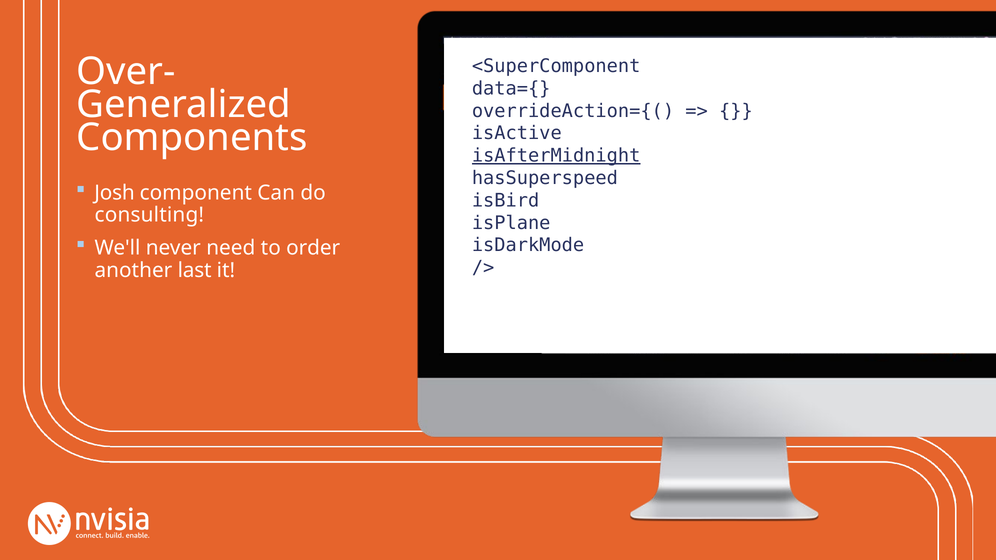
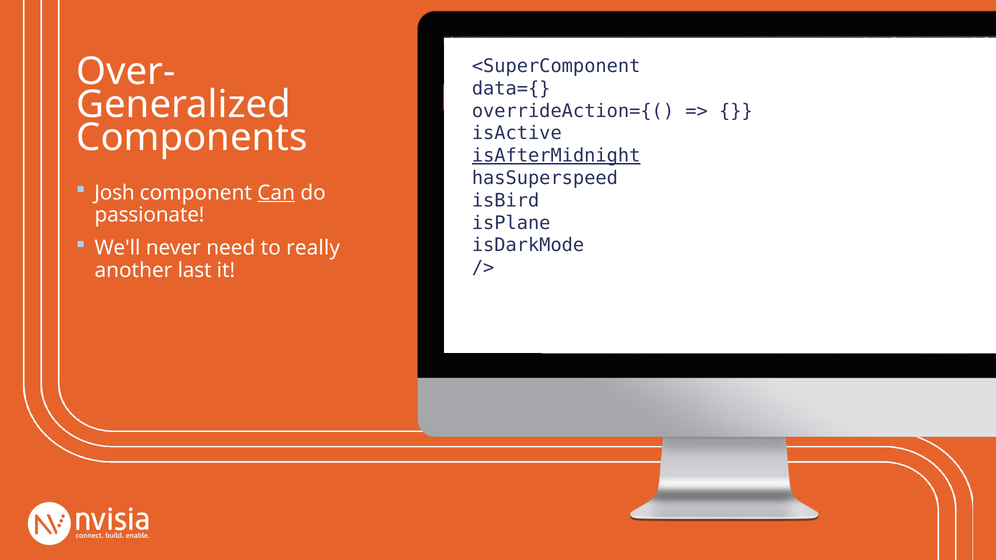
Can underline: none -> present
consulting: consulting -> passionate
order: order -> really
